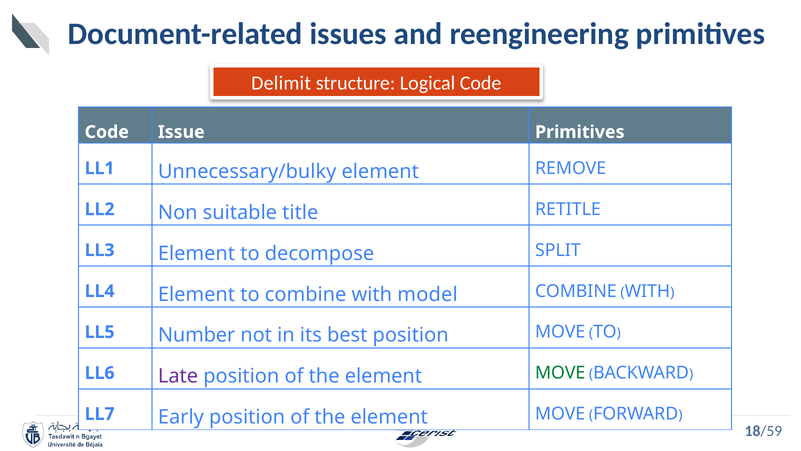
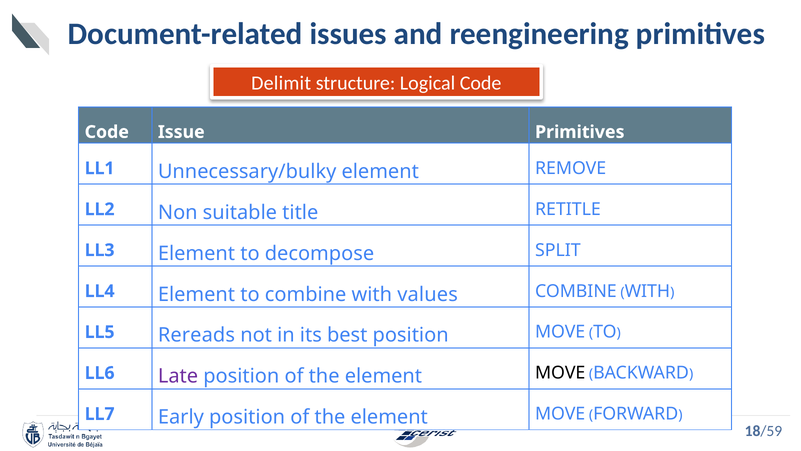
model: model -> values
Number: Number -> Rereads
MOVE at (560, 373) colour: green -> black
